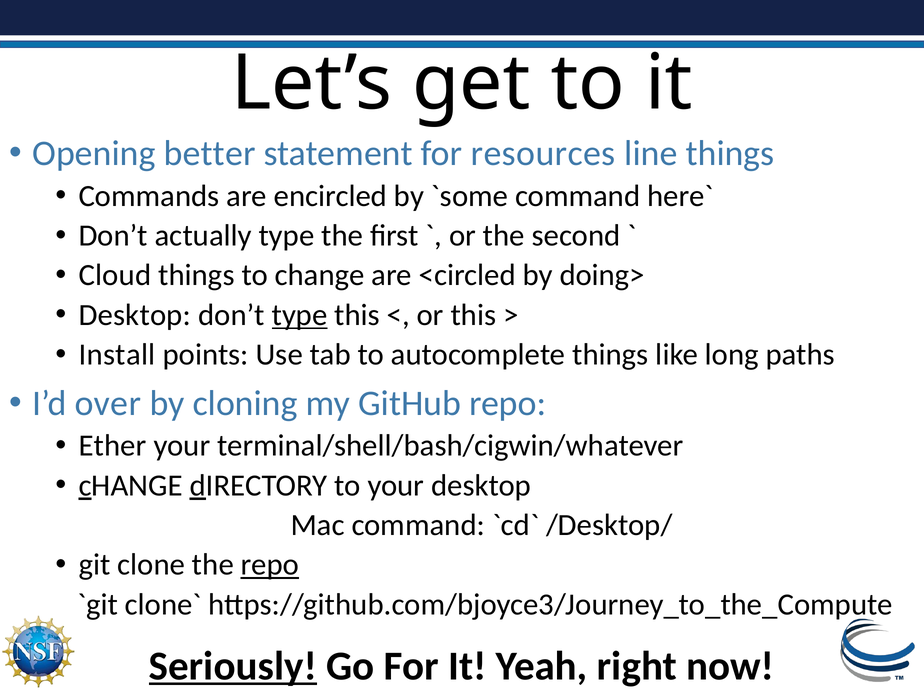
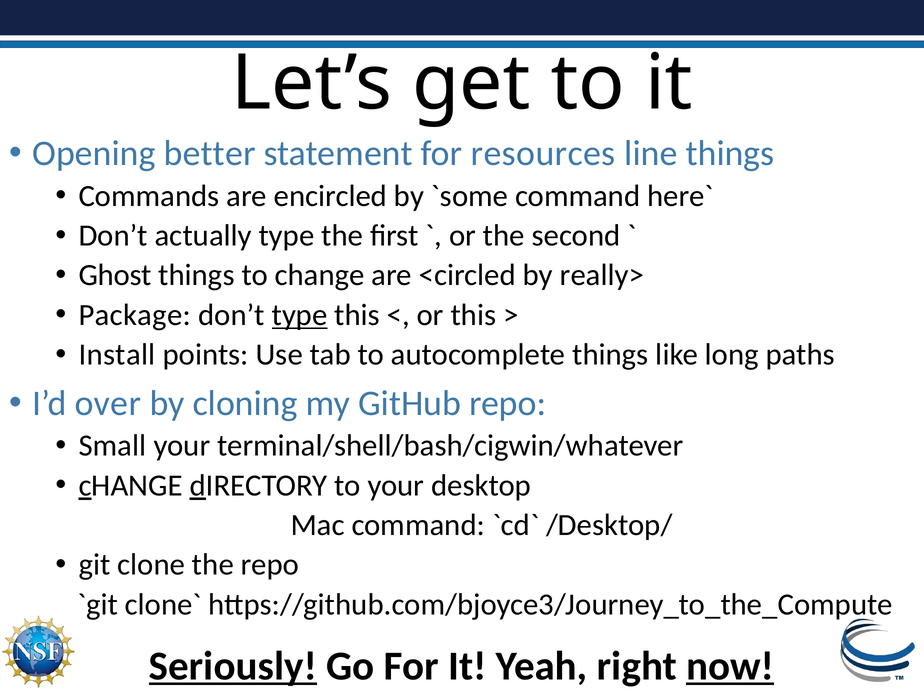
Cloud: Cloud -> Ghost
doing>: doing> -> really>
Desktop at (135, 315): Desktop -> Package
Ether: Ether -> Small
repo at (270, 565) underline: present -> none
now underline: none -> present
